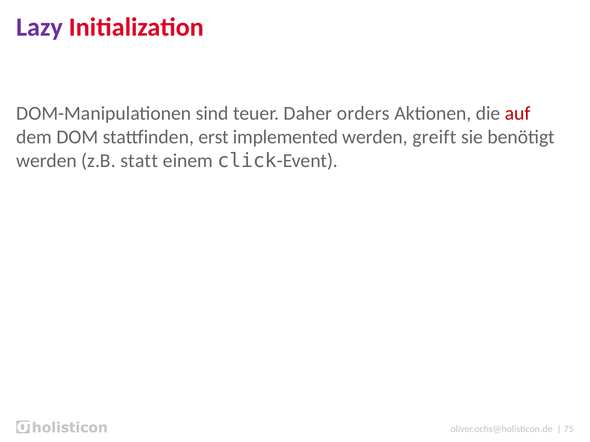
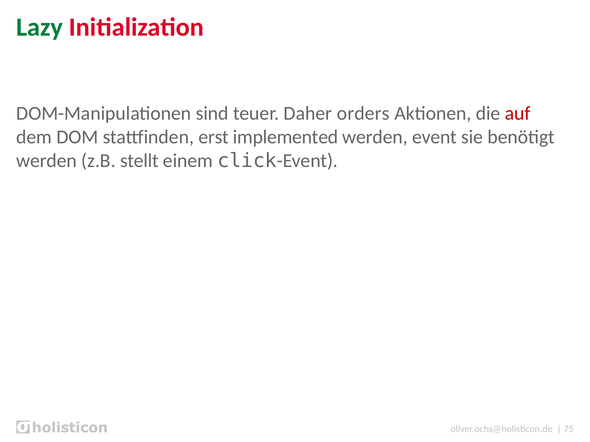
Lazy colour: purple -> green
greift: greift -> event
statt: statt -> stellt
